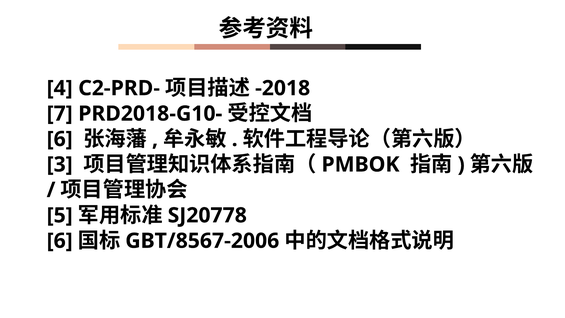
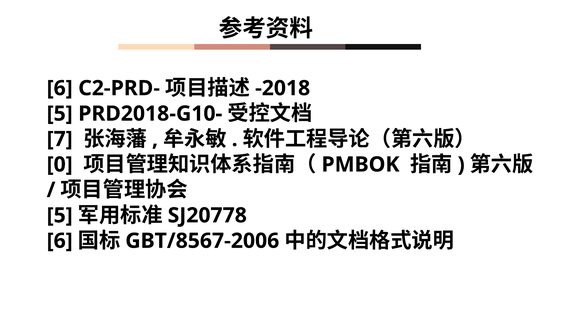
4 at (60, 88): 4 -> 6
7 at (60, 114): 7 -> 5
6 at (60, 139): 6 -> 7
3: 3 -> 0
